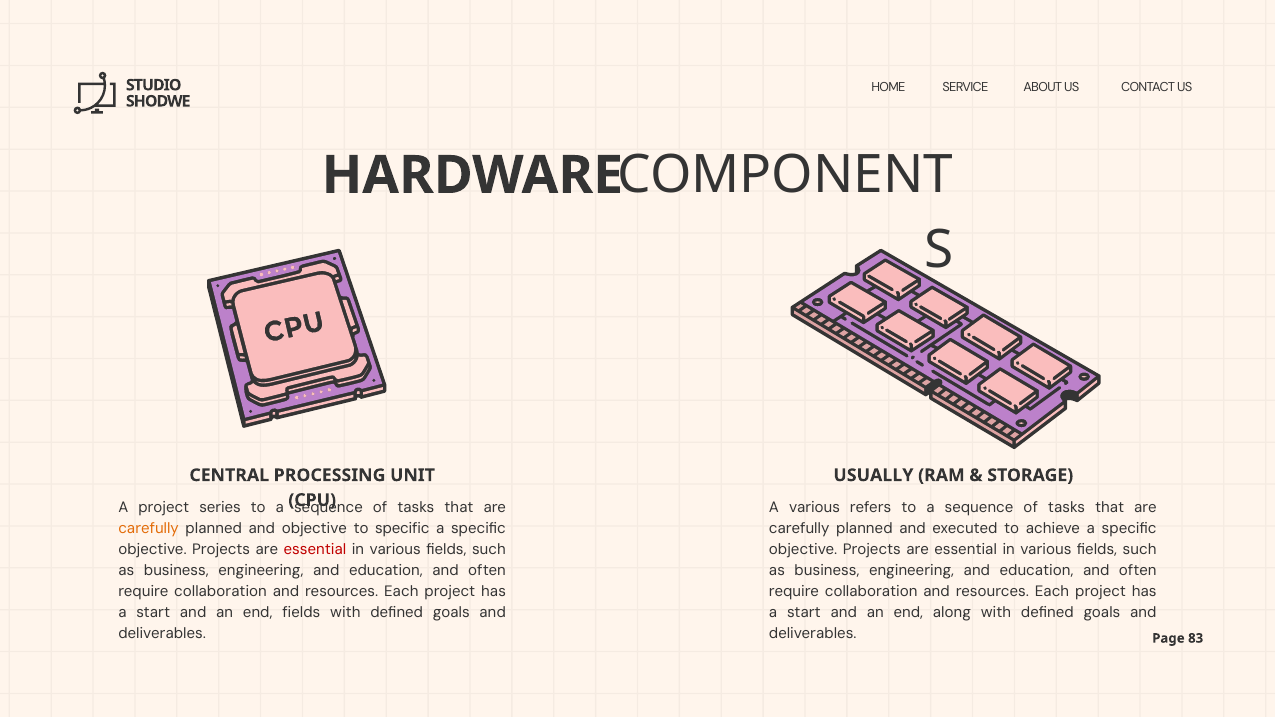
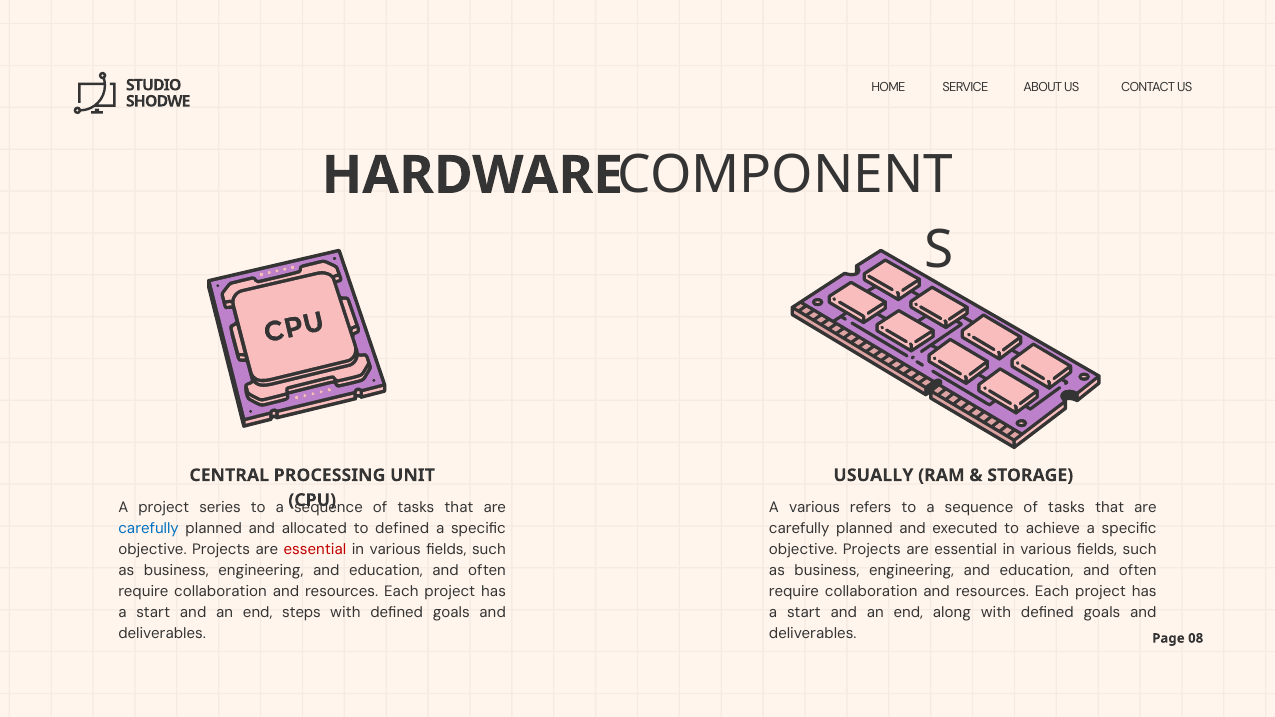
carefully at (149, 529) colour: orange -> blue
and objective: objective -> allocated
to specific: specific -> defined
end fields: fields -> steps
83: 83 -> 08
